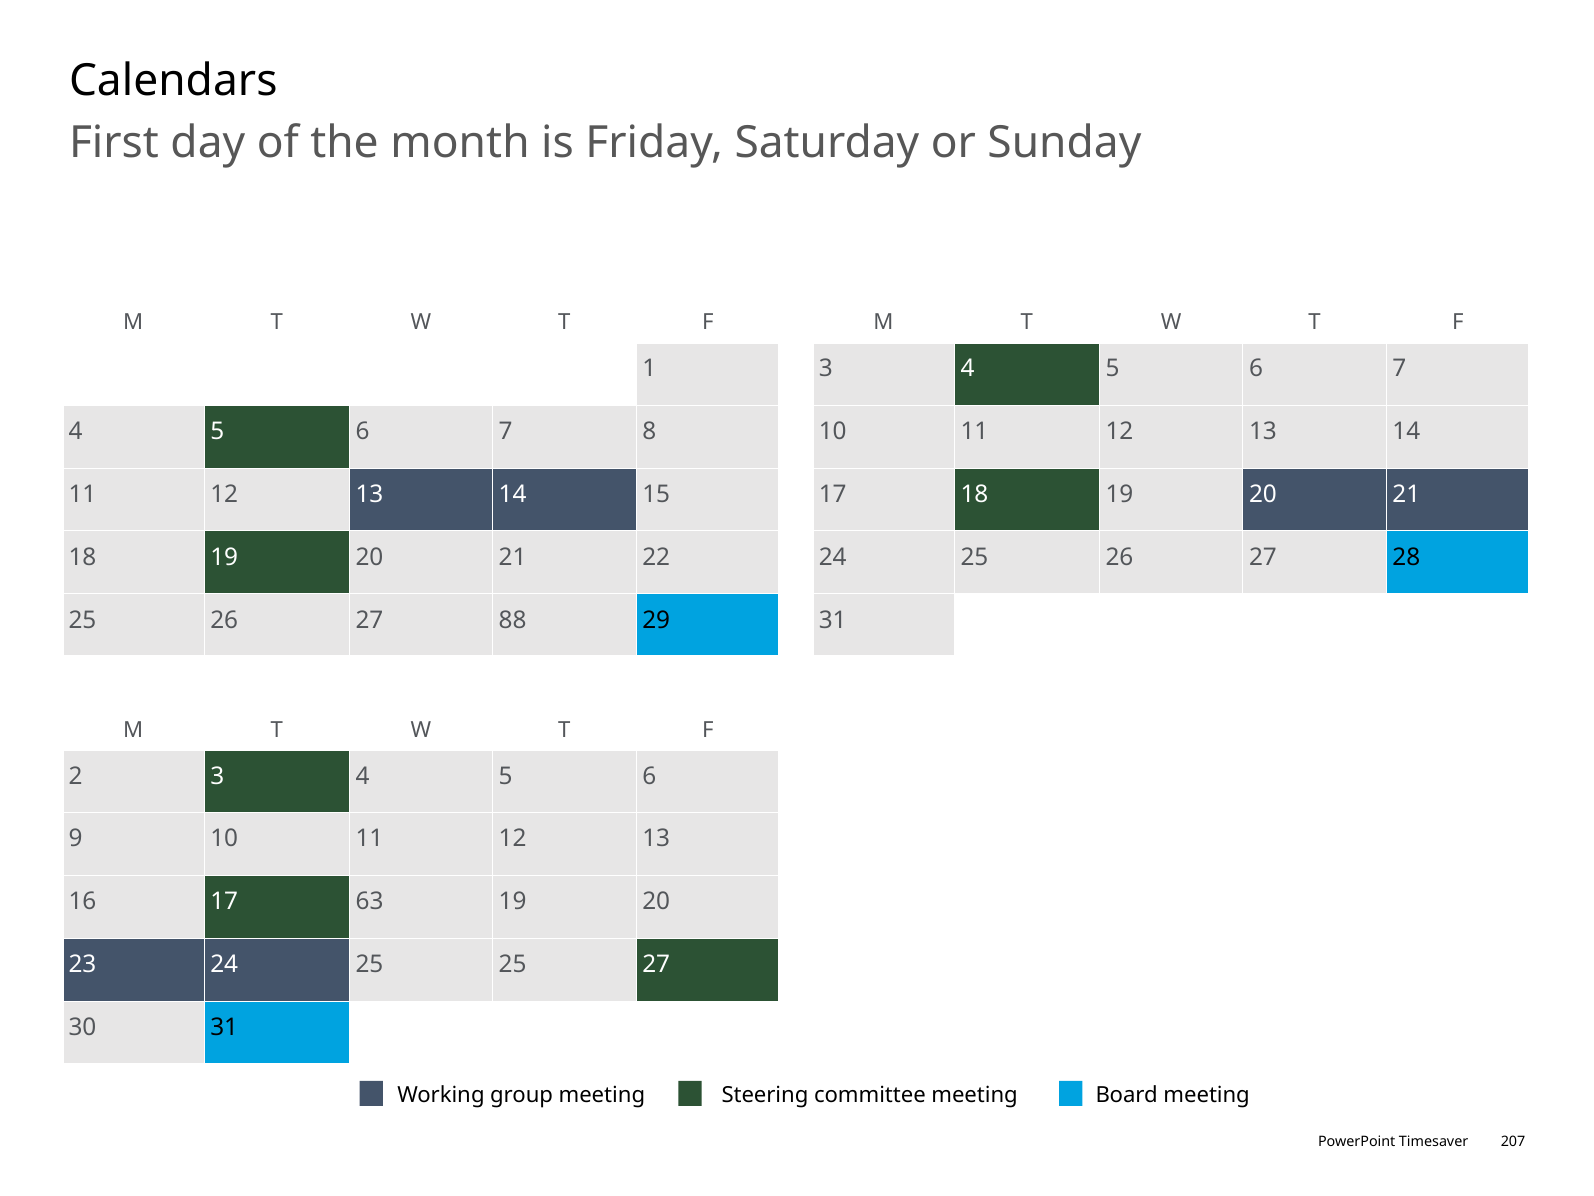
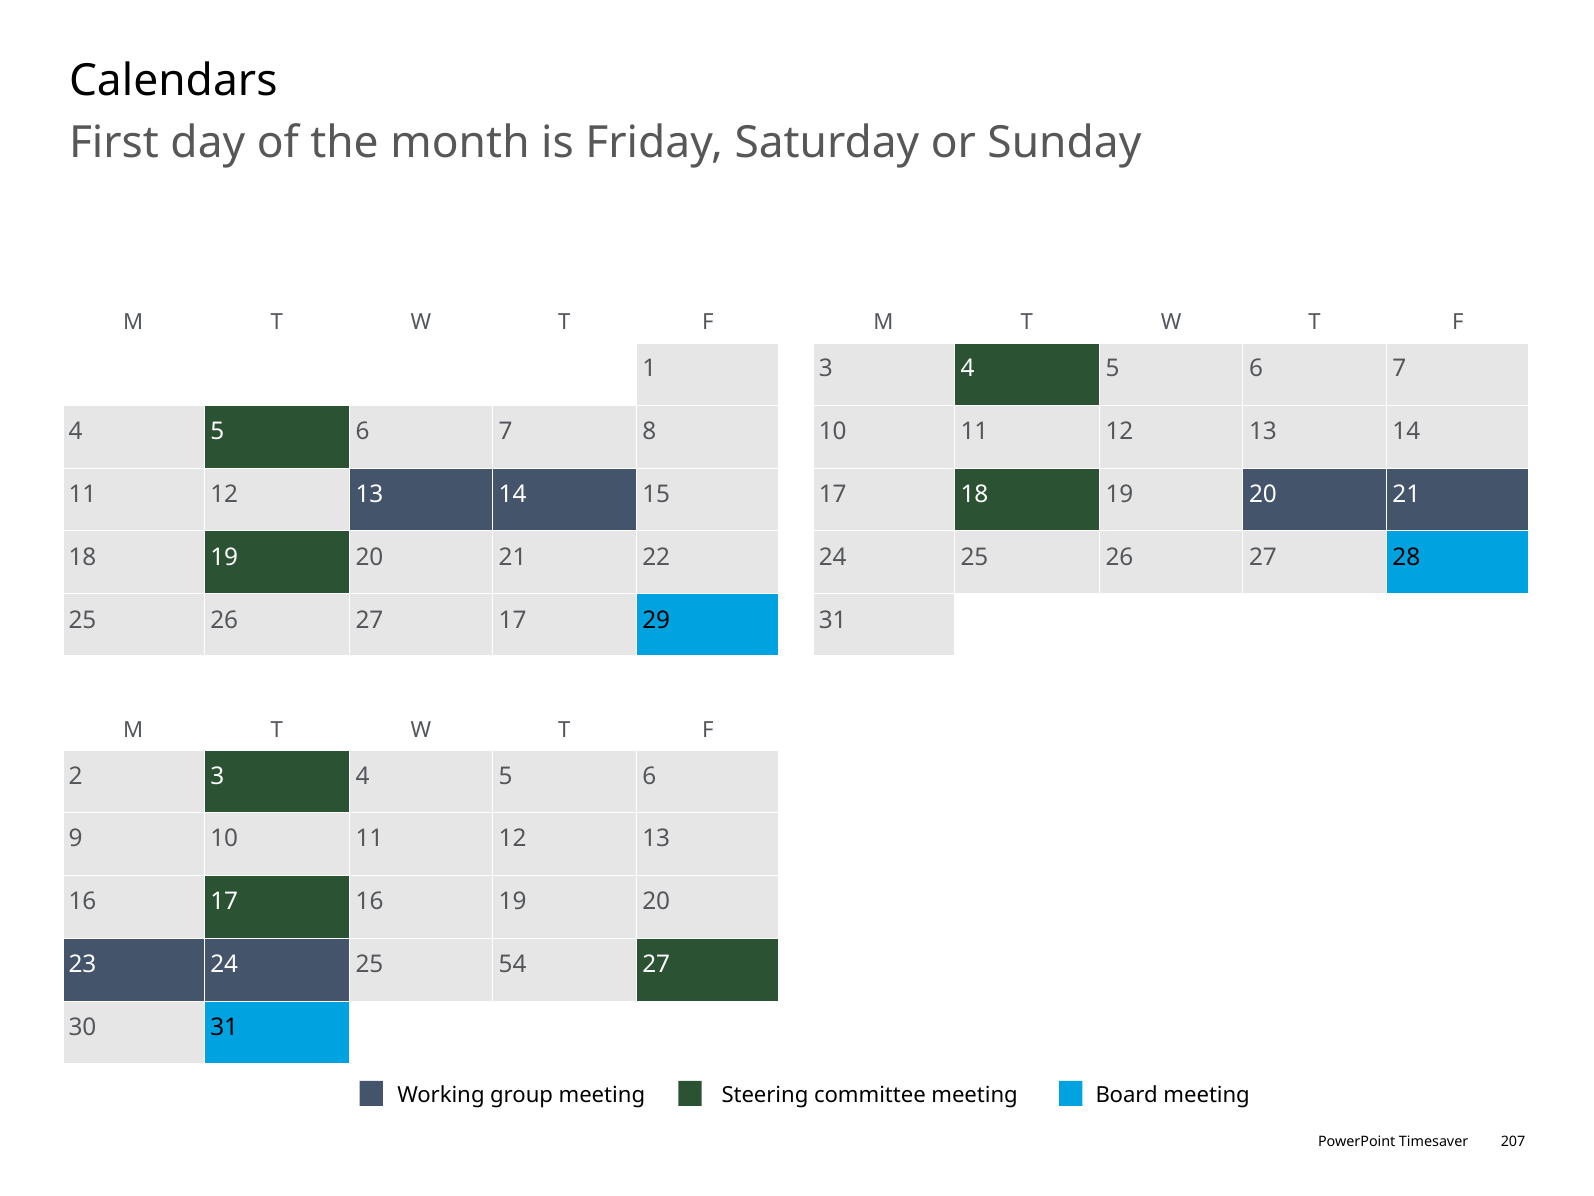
27 88: 88 -> 17
17 63: 63 -> 16
25 25: 25 -> 54
